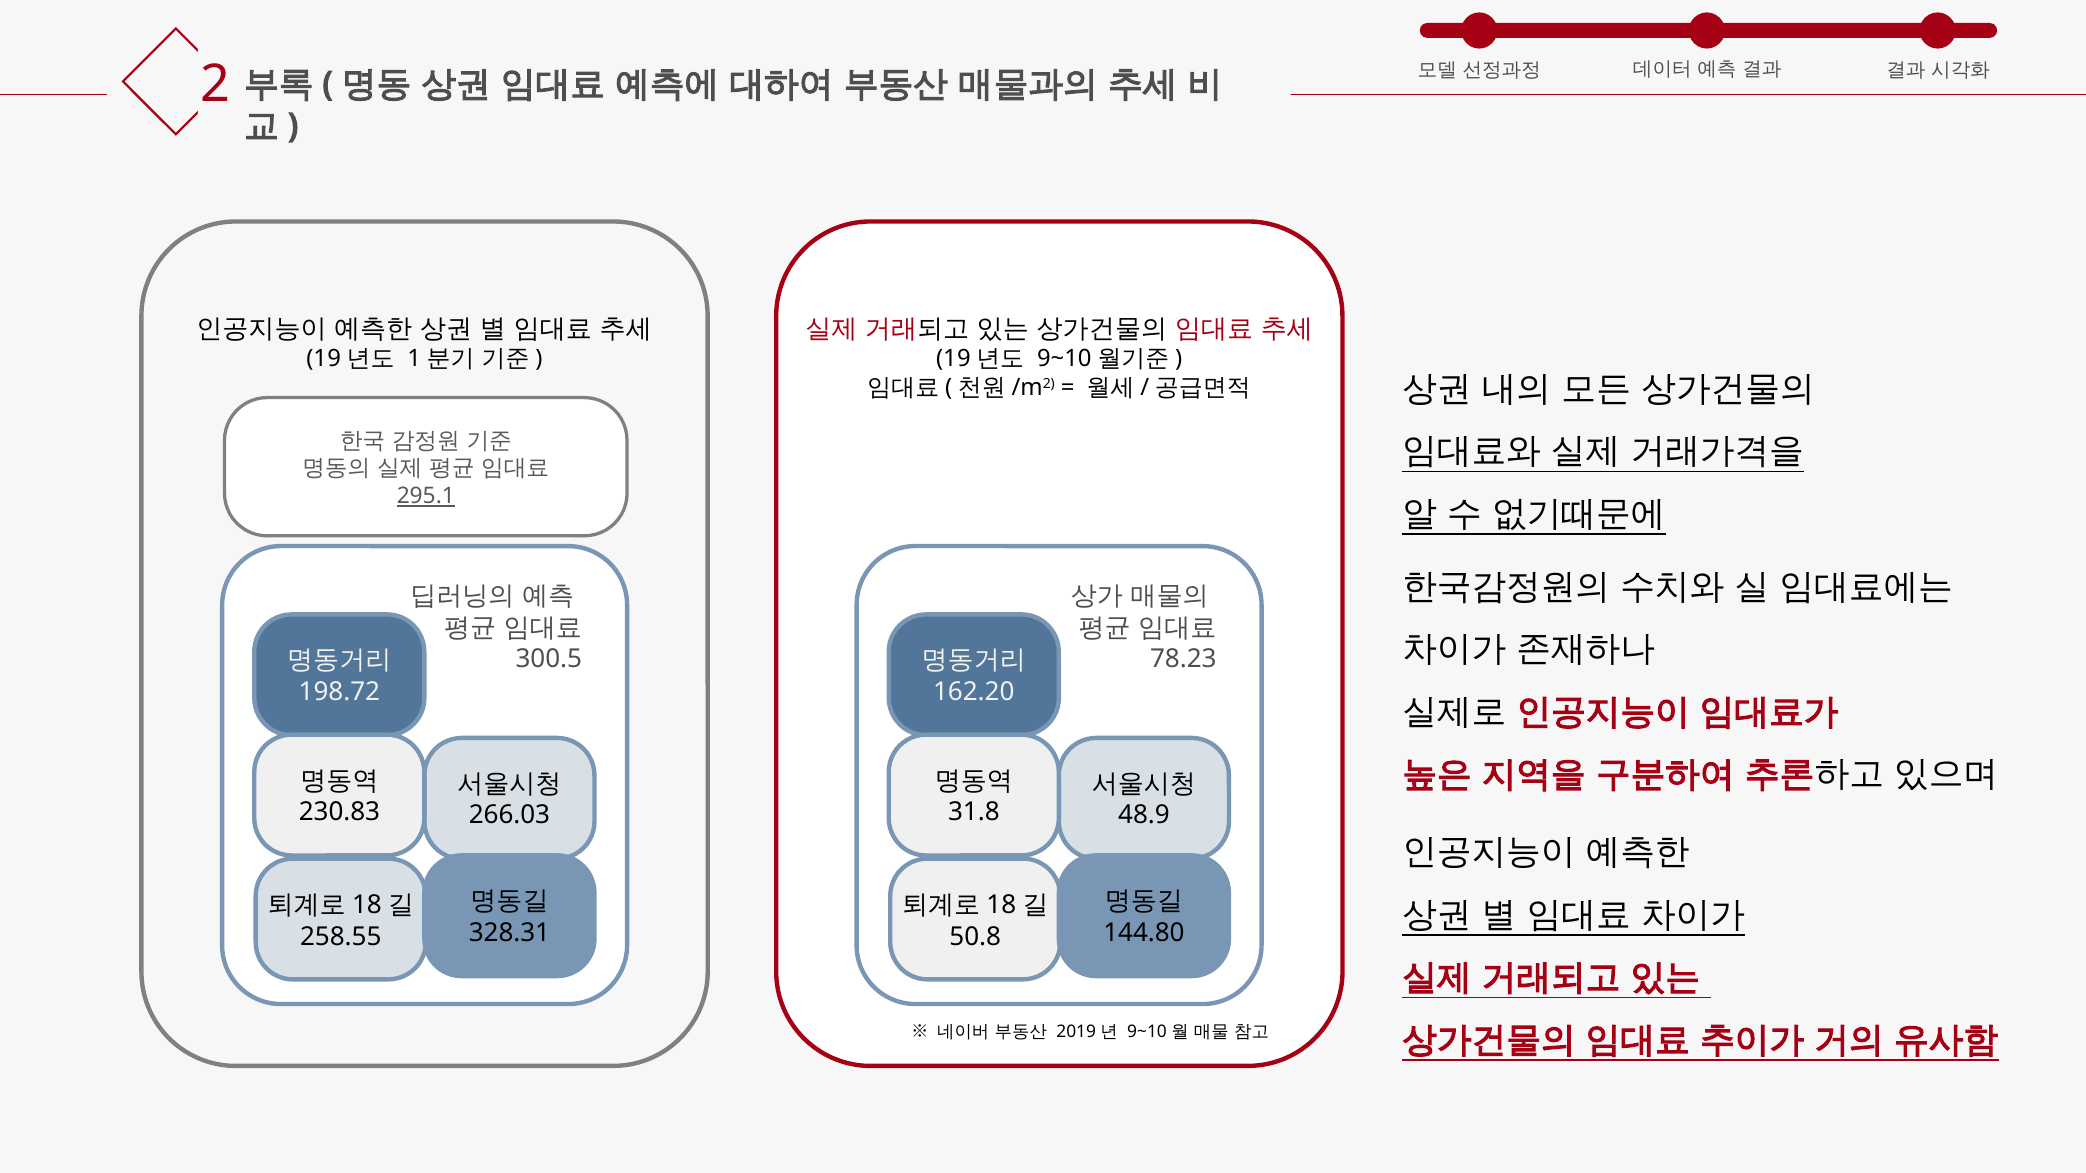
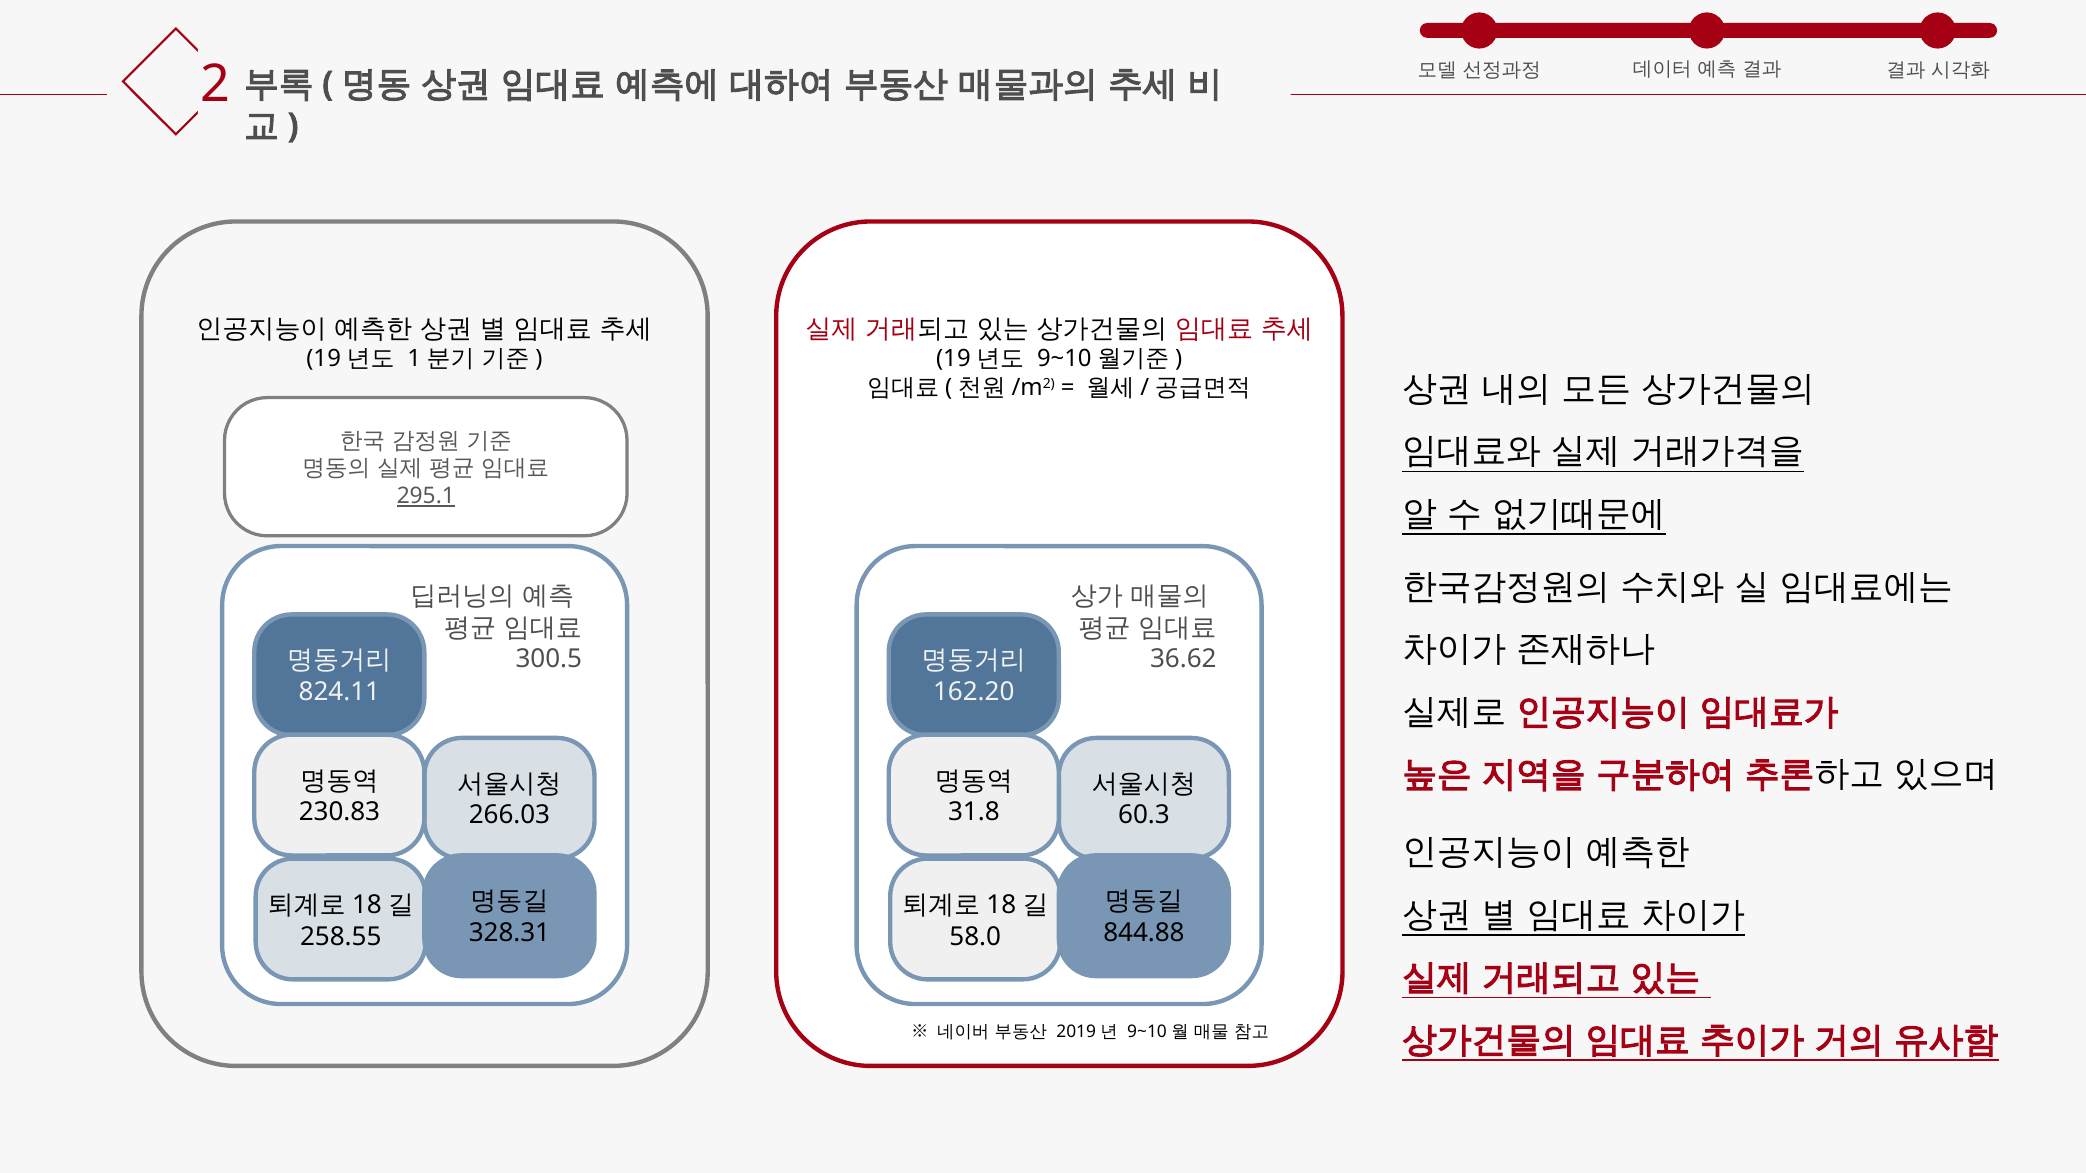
78.23: 78.23 -> 36.62
198.72: 198.72 -> 824.11
48.9: 48.9 -> 60.3
144.80: 144.80 -> 844.88
50.8: 50.8 -> 58.0
